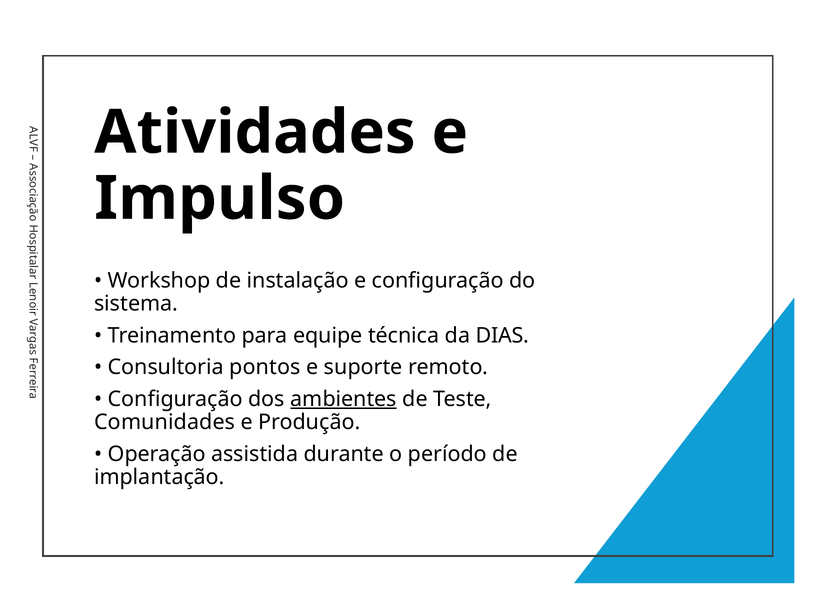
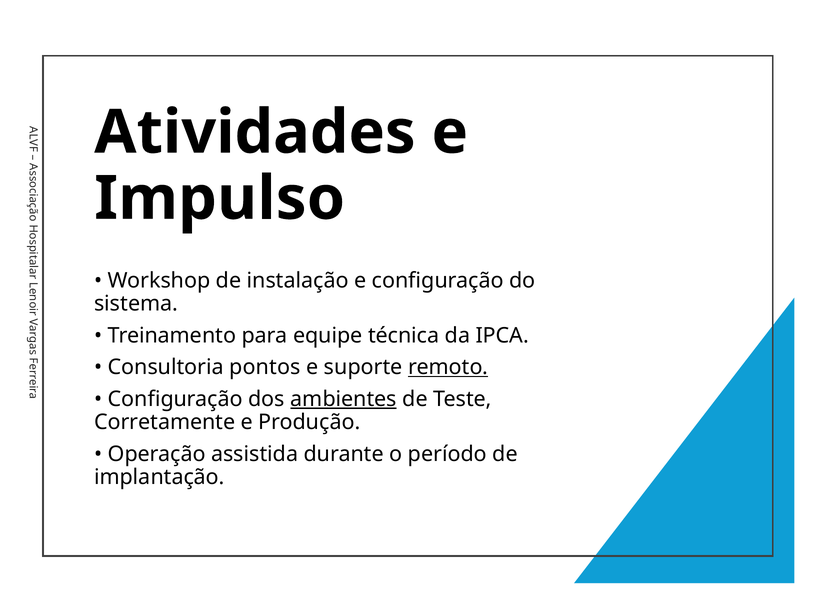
DIAS: DIAS -> IPCA
remoto underline: none -> present
Comunidades: Comunidades -> Corretamente
